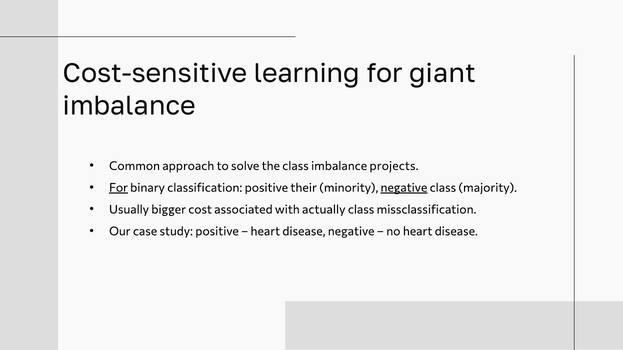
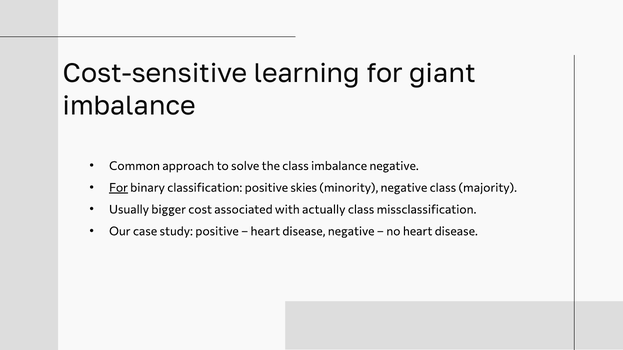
imbalance projects: projects -> negative
their: their -> skies
negative at (404, 188) underline: present -> none
